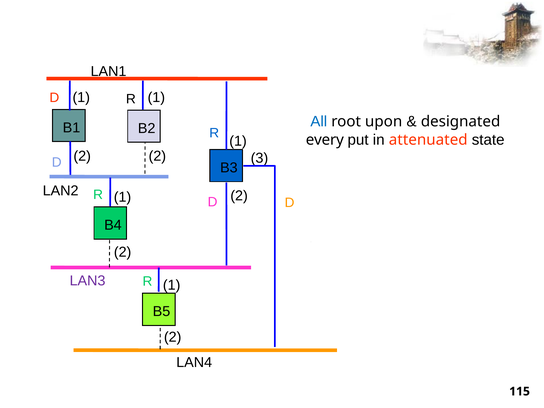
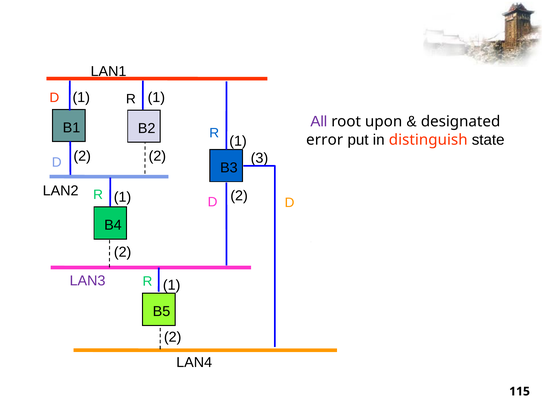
All colour: blue -> purple
every: every -> error
attenuated: attenuated -> distinguish
